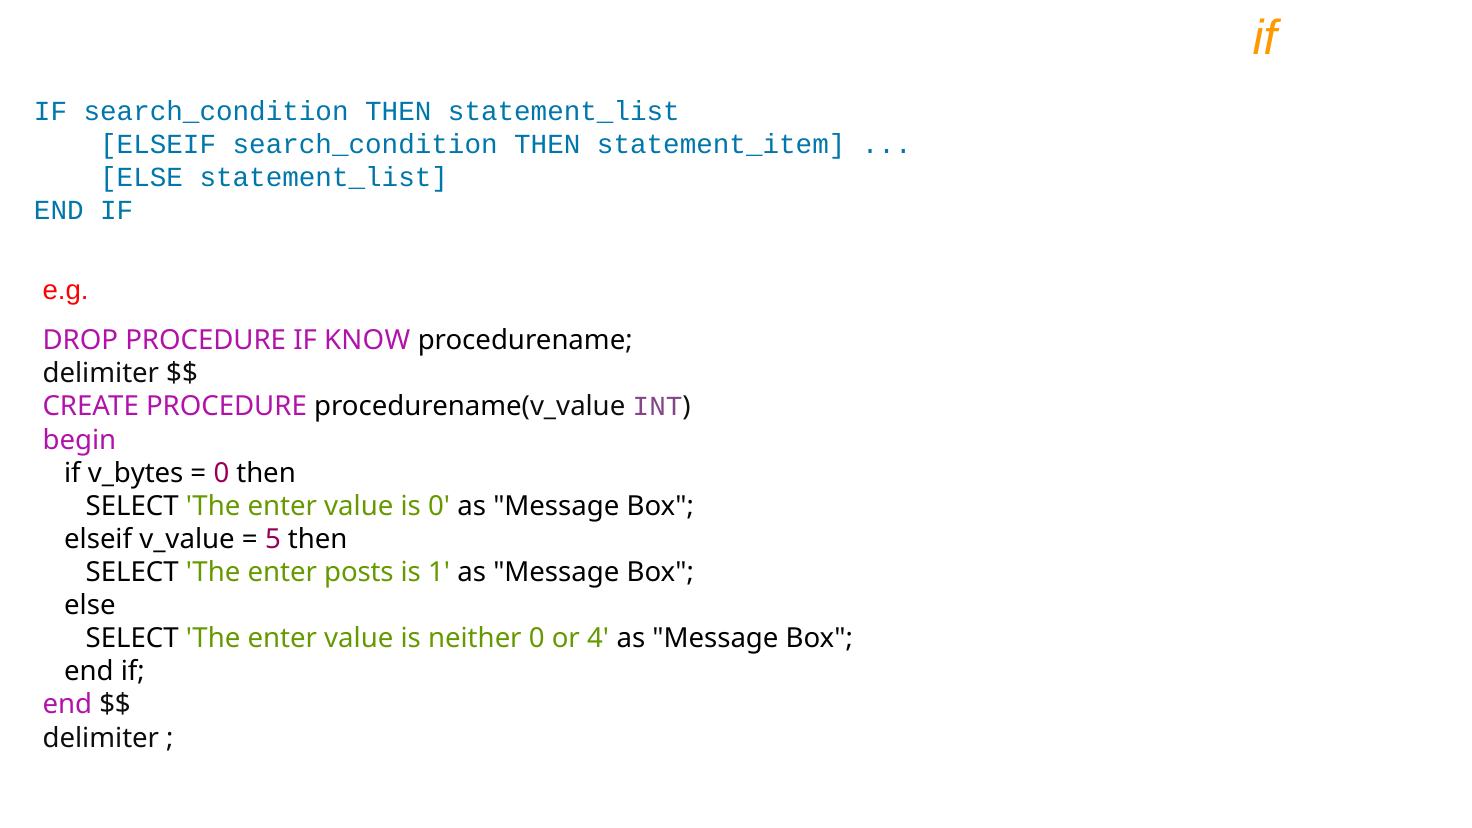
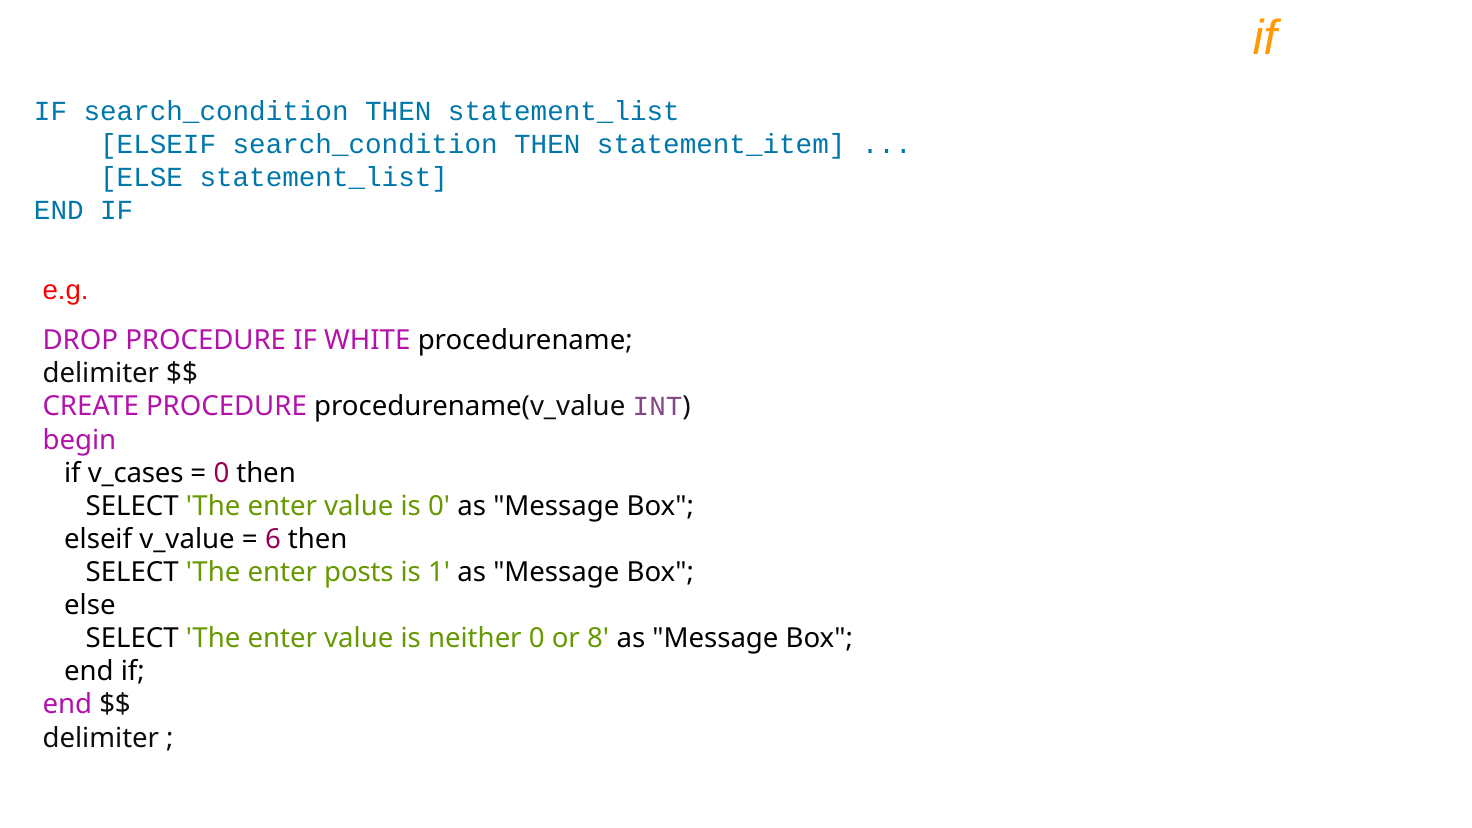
KNOW: KNOW -> WHITE
v_bytes: v_bytes -> v_cases
5: 5 -> 6
4: 4 -> 8
